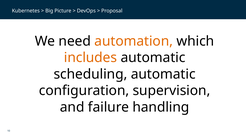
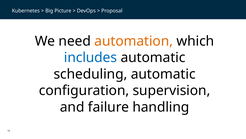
includes colour: orange -> blue
